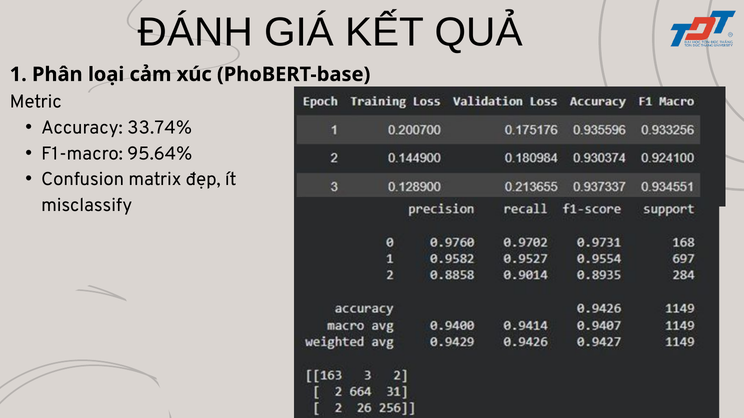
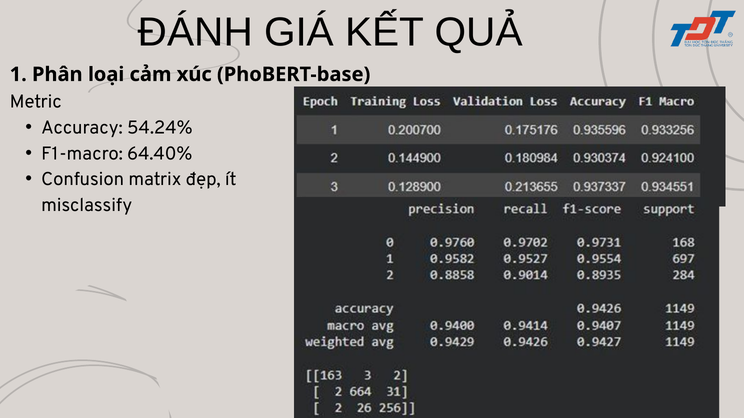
33.74%: 33.74% -> 54.24%
95.64%: 95.64% -> 64.40%
